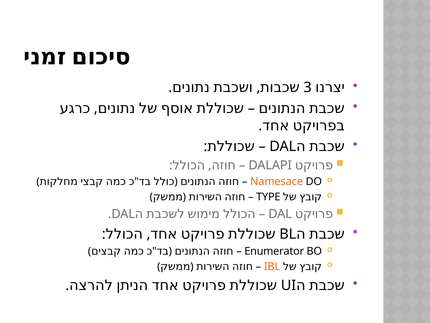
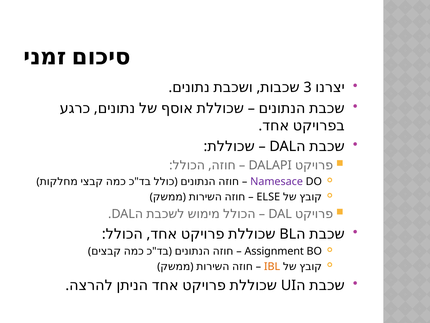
Namesace colour: orange -> purple
TYPE: TYPE -> ELSE
Enumerator: Enumerator -> Assignment
